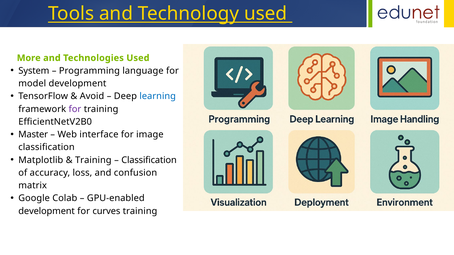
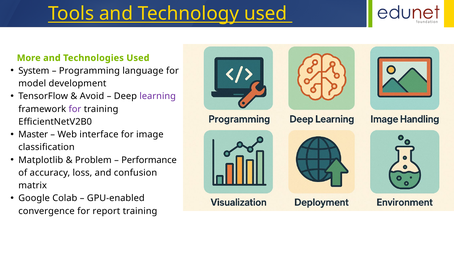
learning colour: blue -> purple
Training at (93, 160): Training -> Problem
Classification at (149, 160): Classification -> Performance
development at (47, 211): development -> convergence
curves: curves -> report
